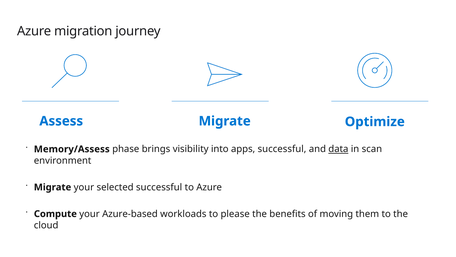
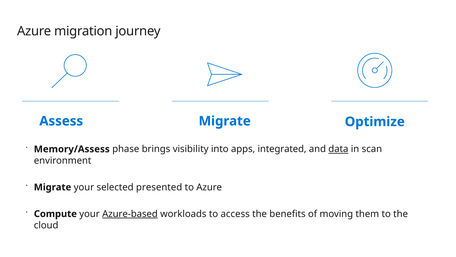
apps successful: successful -> integrated
selected successful: successful -> presented
Azure-based underline: none -> present
please: please -> access
